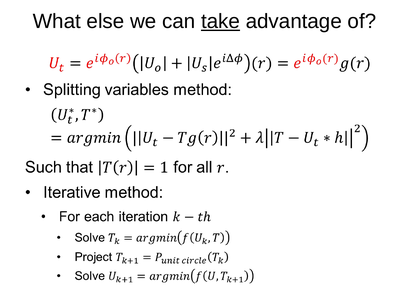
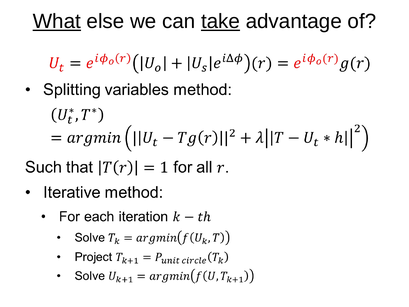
What underline: none -> present
